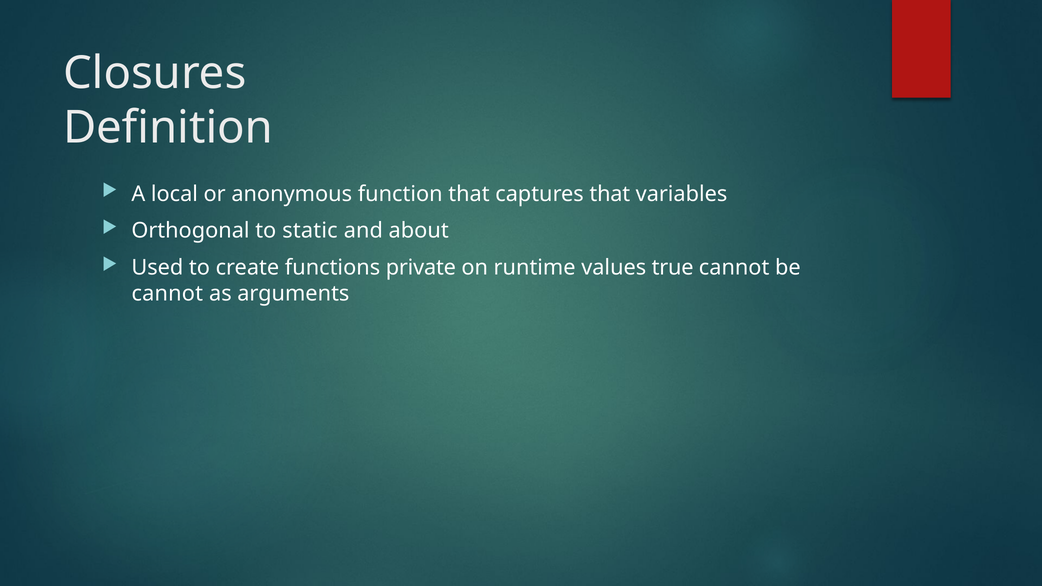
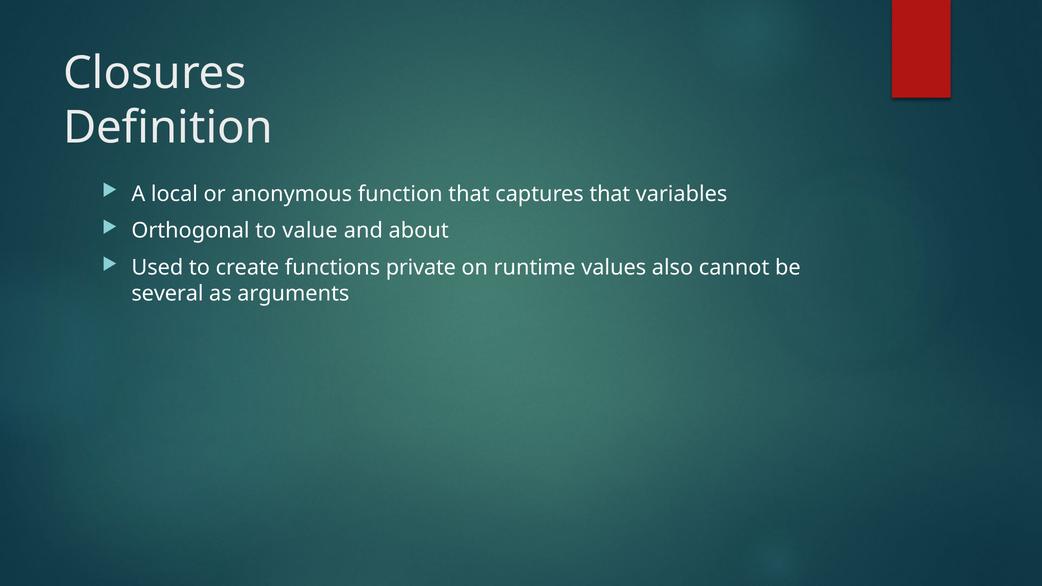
static: static -> value
true: true -> also
cannot at (167, 294): cannot -> several
